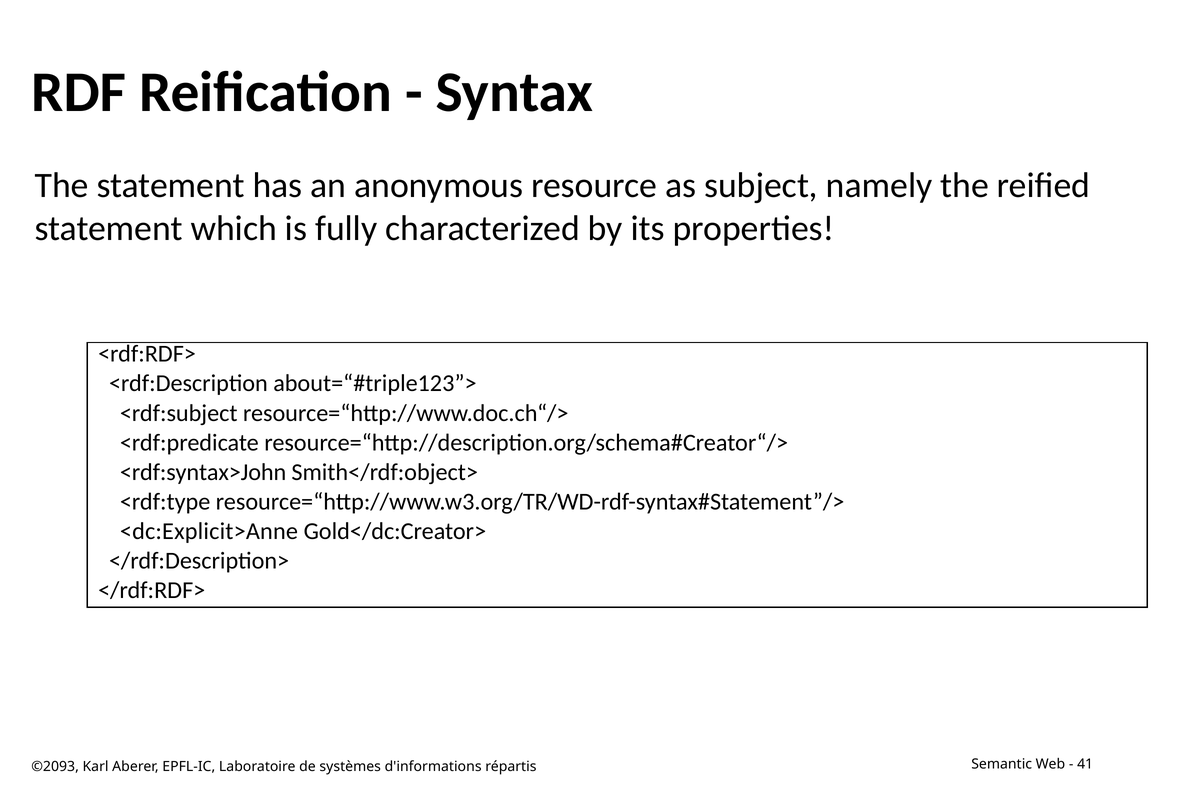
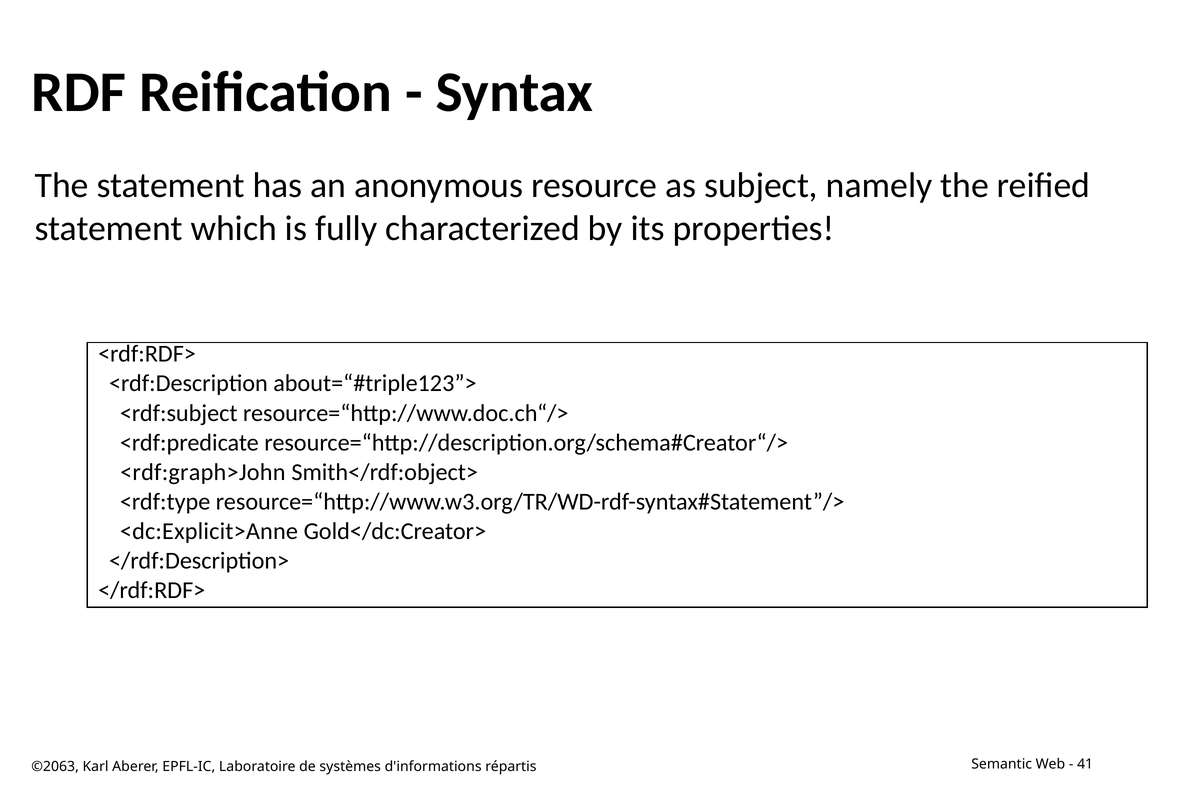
<rdf:syntax>John: <rdf:syntax>John -> <rdf:graph>John
©2093: ©2093 -> ©2063
